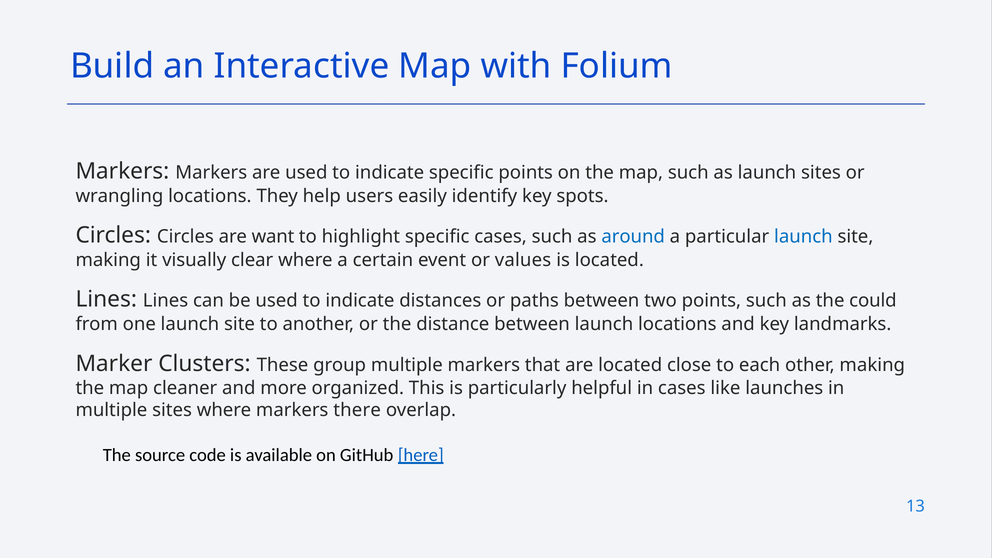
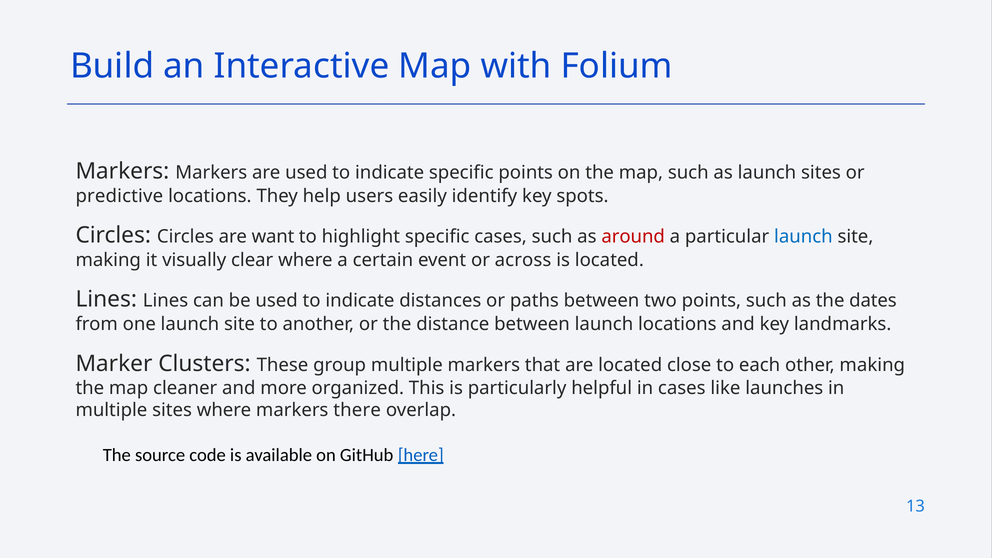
wrangling: wrangling -> predictive
around colour: blue -> red
values: values -> across
could: could -> dates
